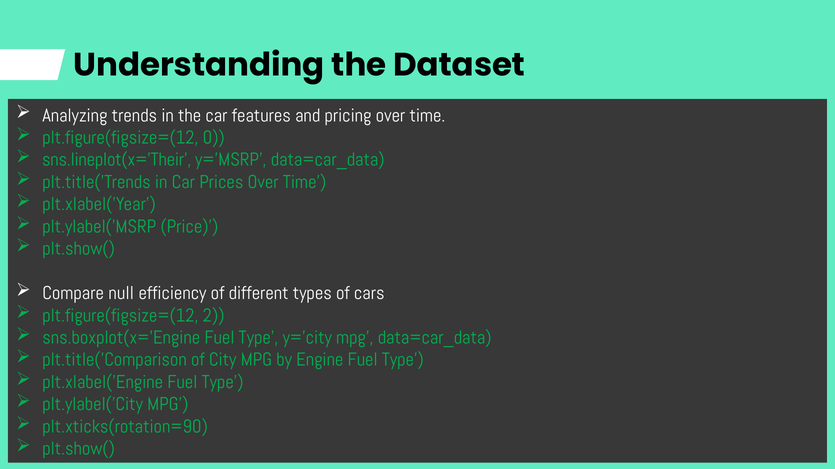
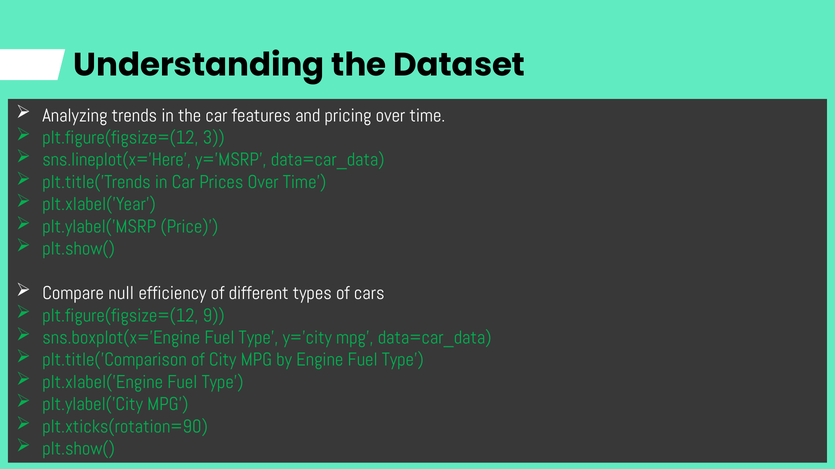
0: 0 -> 3
sns.lineplot(x='Their: sns.lineplot(x='Their -> sns.lineplot(x='Here
2: 2 -> 9
